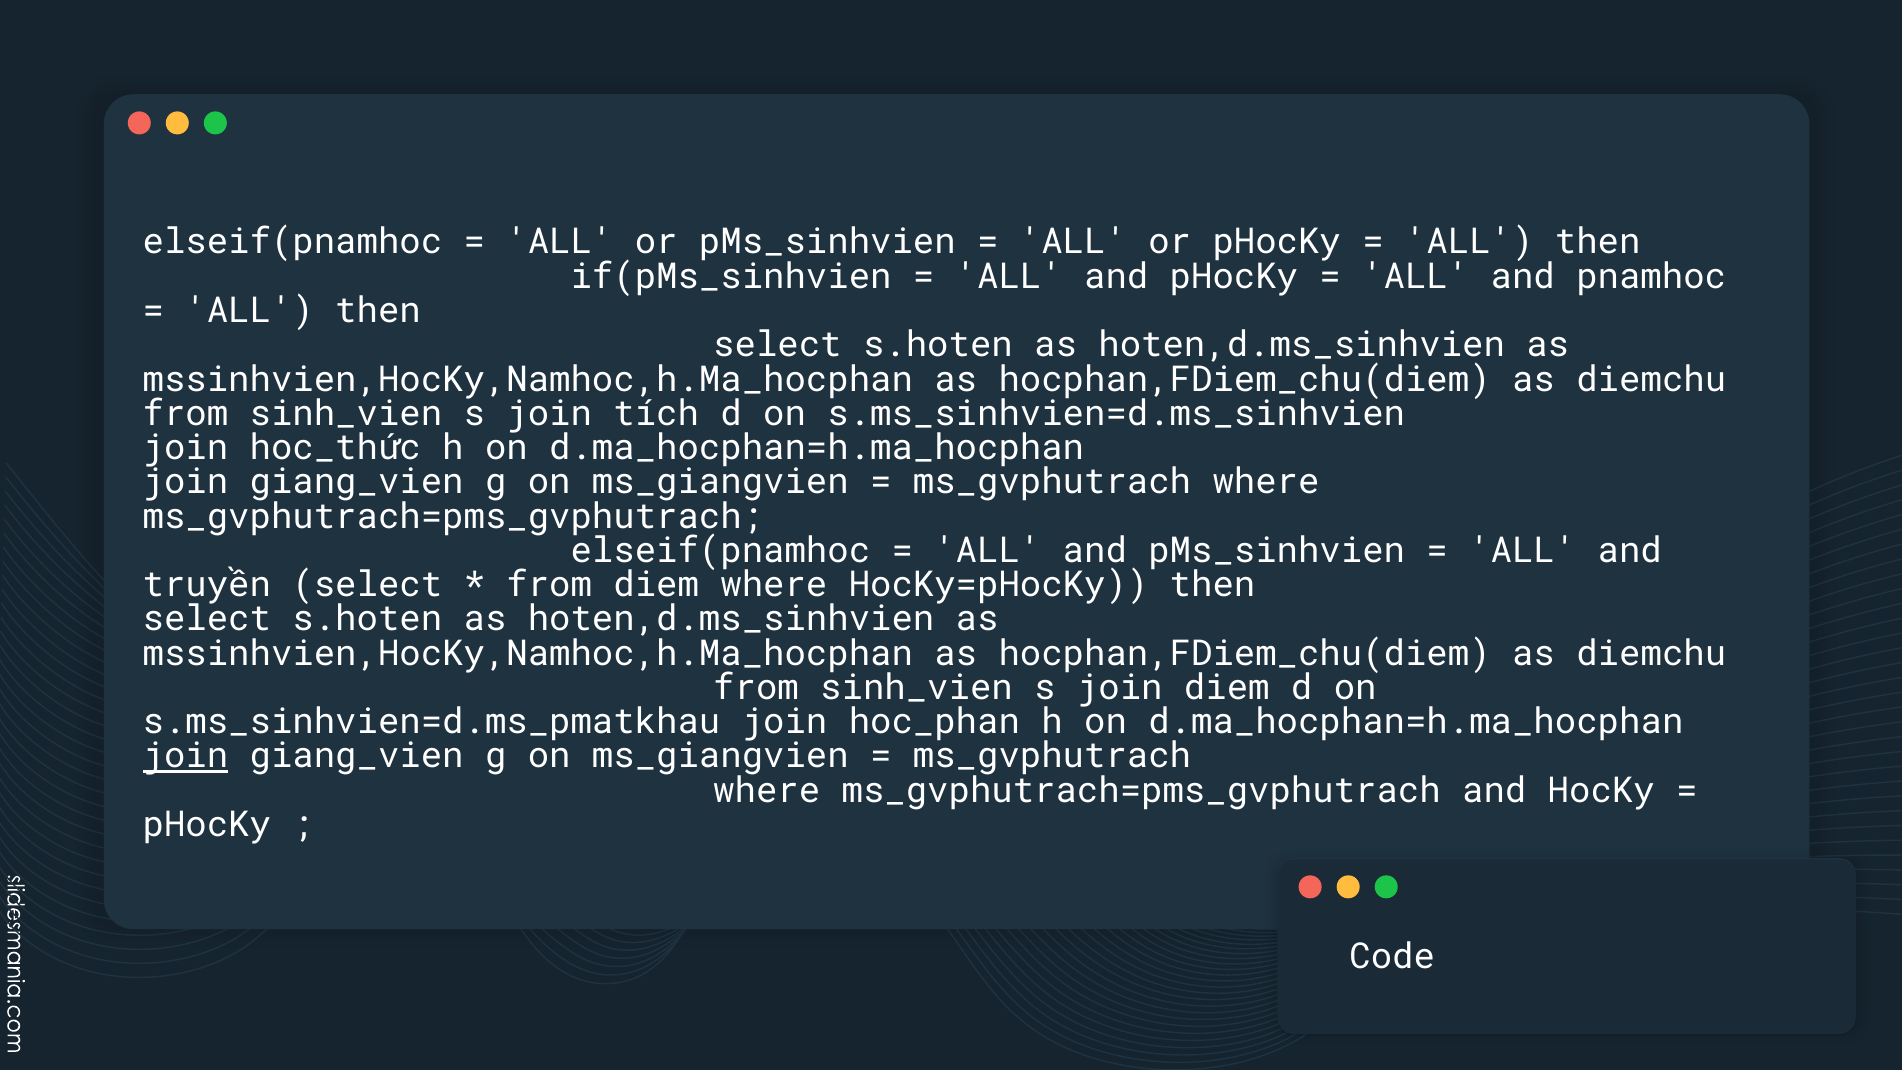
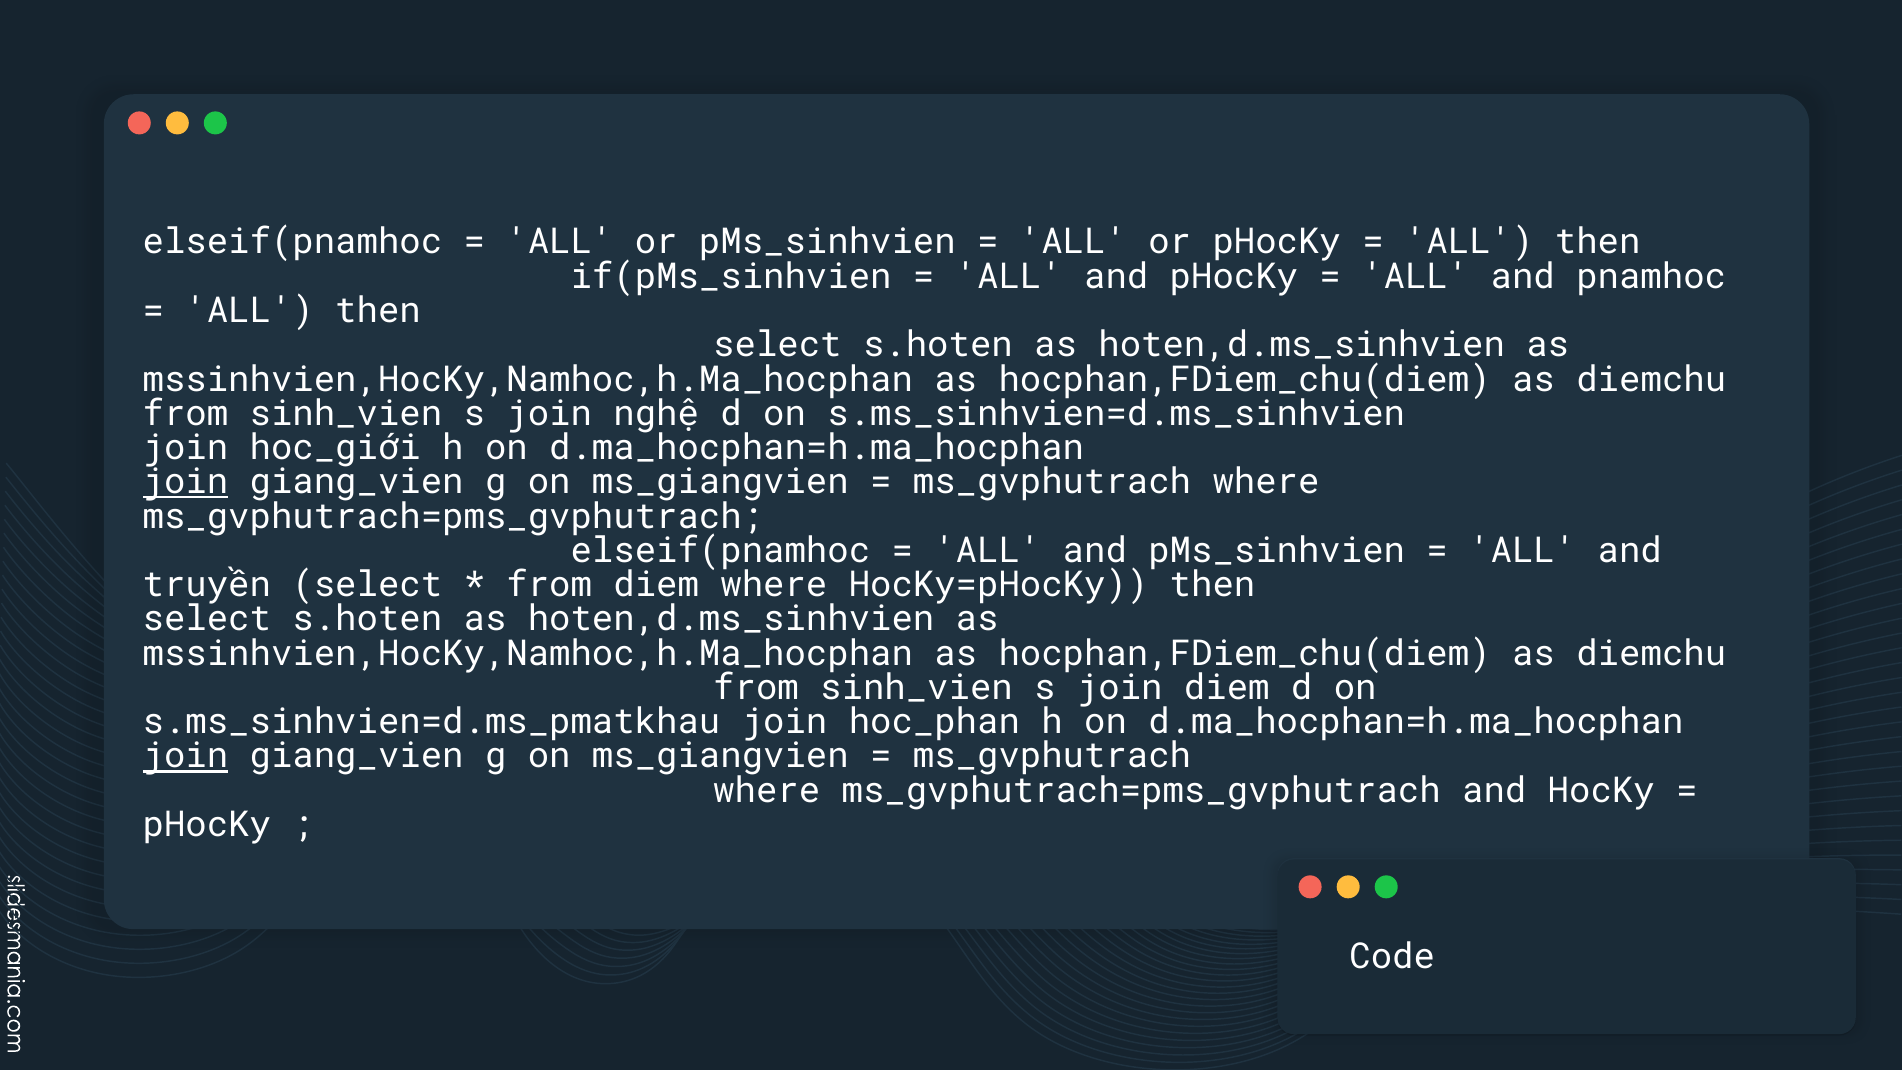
tích: tích -> nghệ
hoc_thức: hoc_thức -> hoc_giới
join at (185, 482) underline: none -> present
